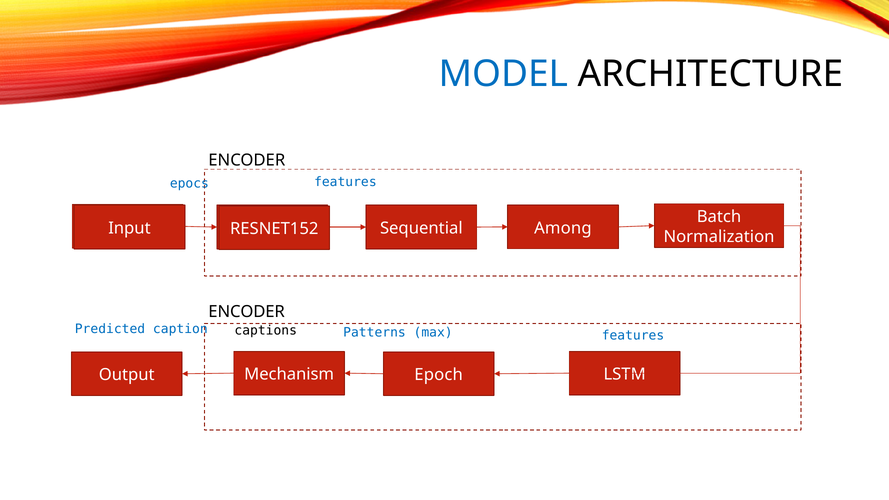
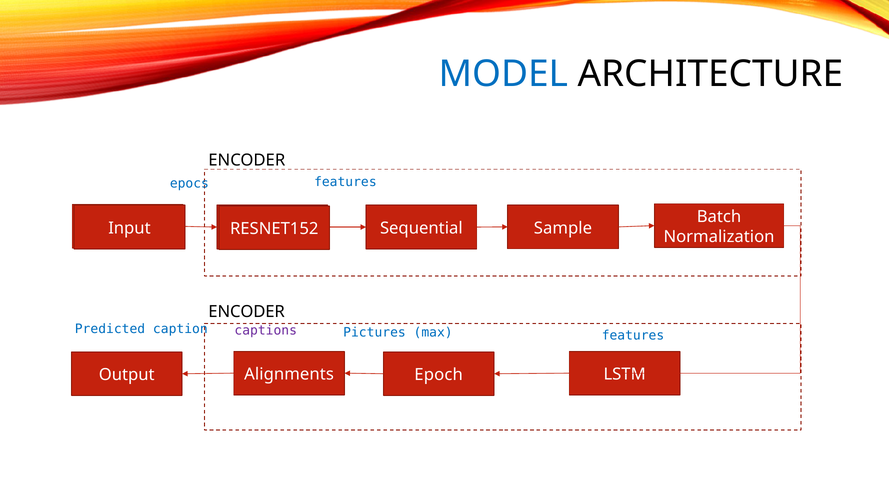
Among: Among -> Sample
Patterns: Patterns -> Pictures
captions colour: black -> purple
Mechanism: Mechanism -> Alignments
